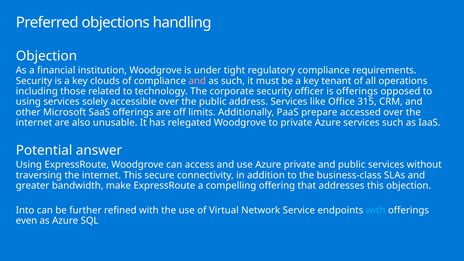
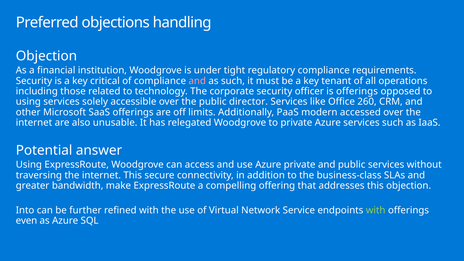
clouds: clouds -> critical
address: address -> director
315: 315 -> 260
prepare: prepare -> modern
with at (376, 210) colour: light blue -> light green
